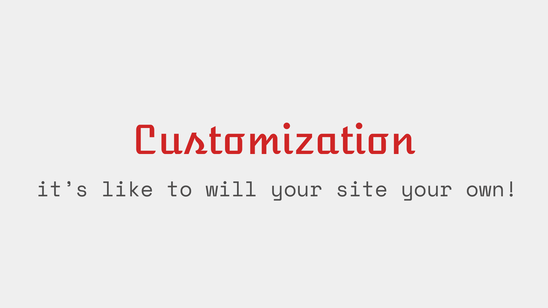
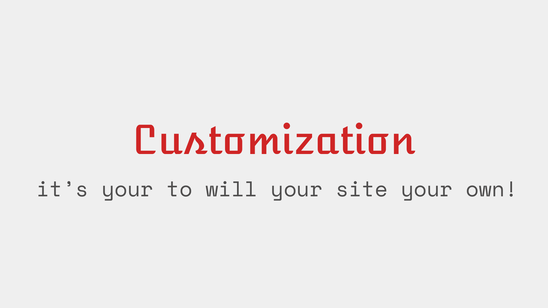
it’s like: like -> your
